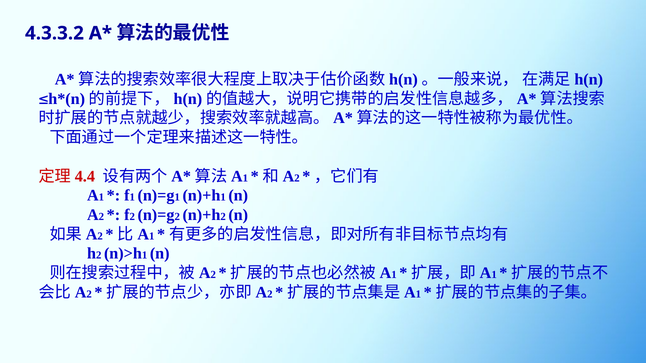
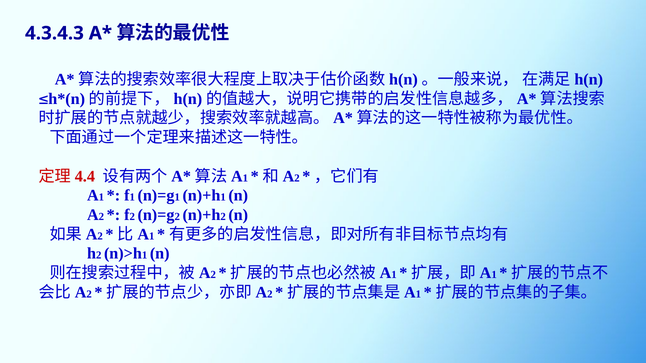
4.3.3.2: 4.3.3.2 -> 4.3.4.3
